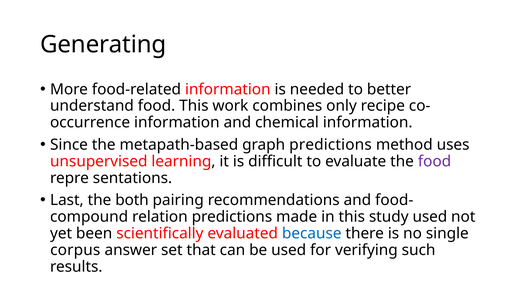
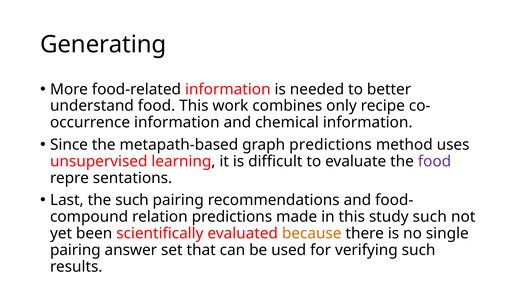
the both: both -> such
study used: used -> such
because colour: blue -> orange
corpus at (75, 250): corpus -> pairing
